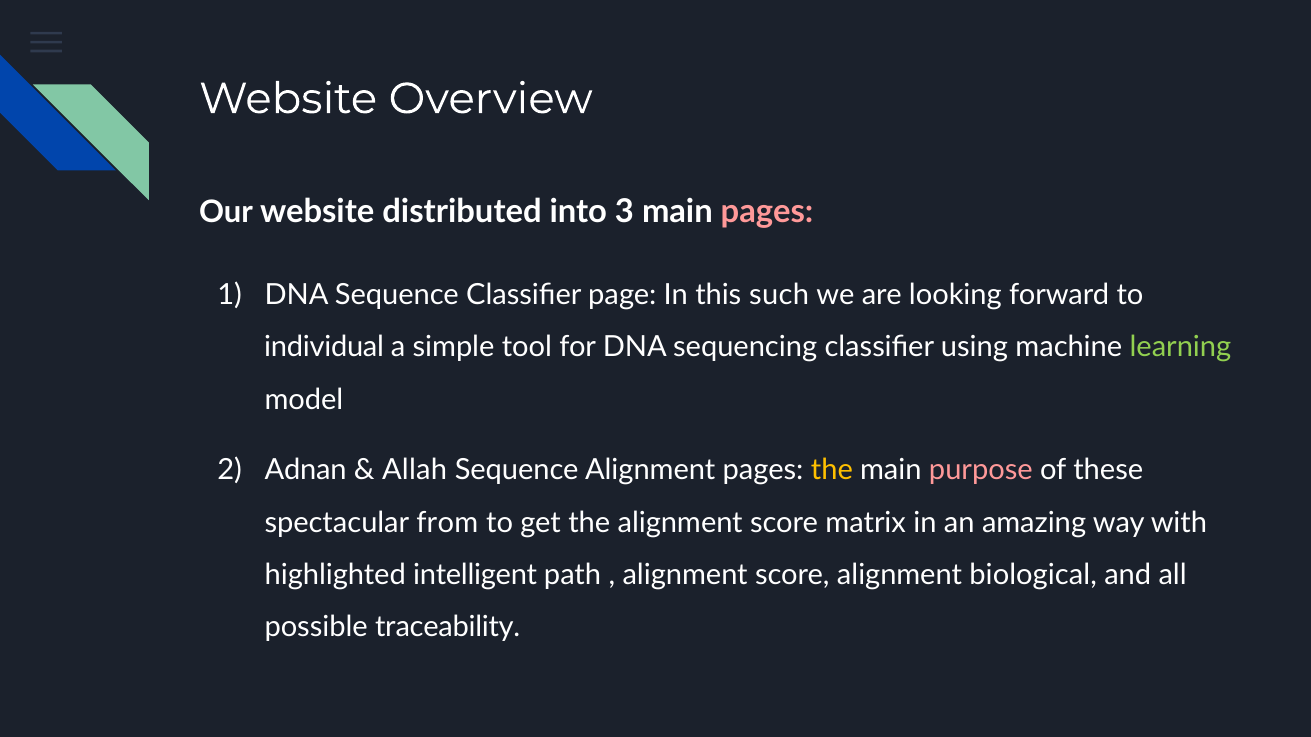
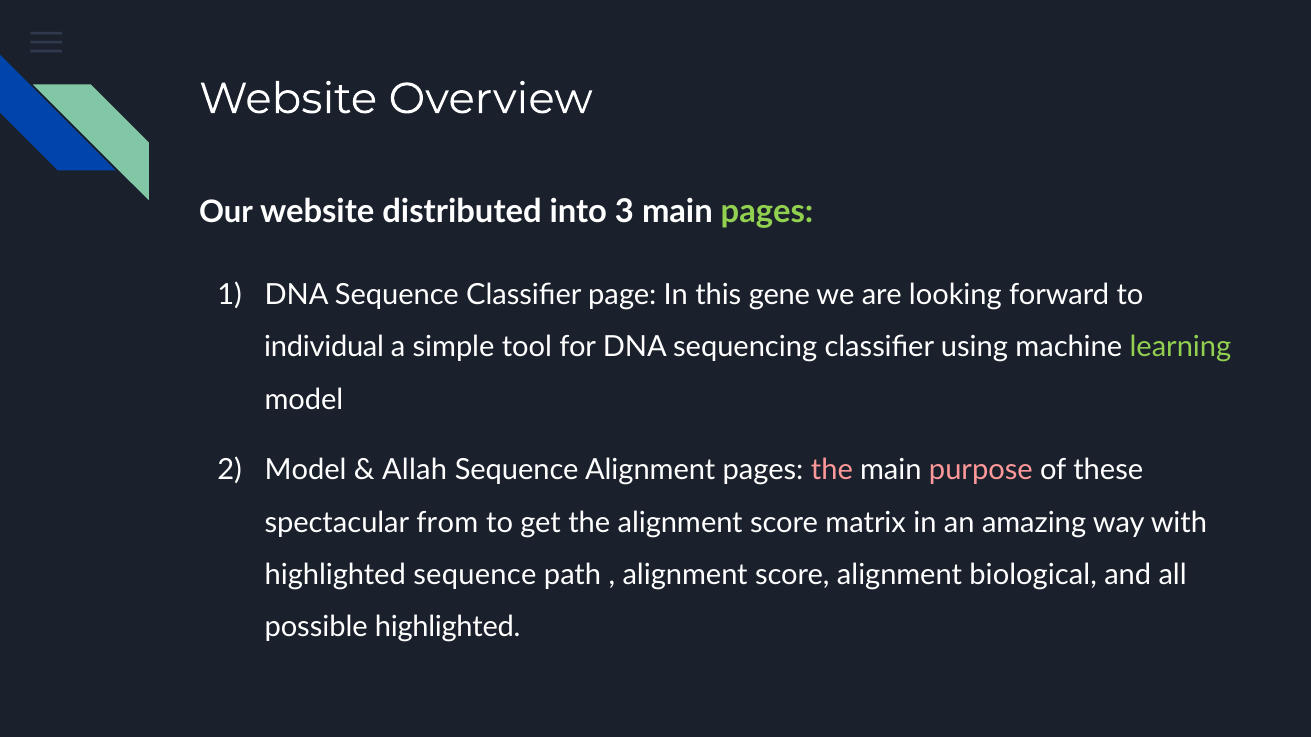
pages at (767, 212) colour: pink -> light green
such: such -> gene
Adnan at (306, 470): Adnan -> Model
the at (832, 470) colour: yellow -> pink
highlighted intelligent: intelligent -> sequence
possible traceability: traceability -> highlighted
